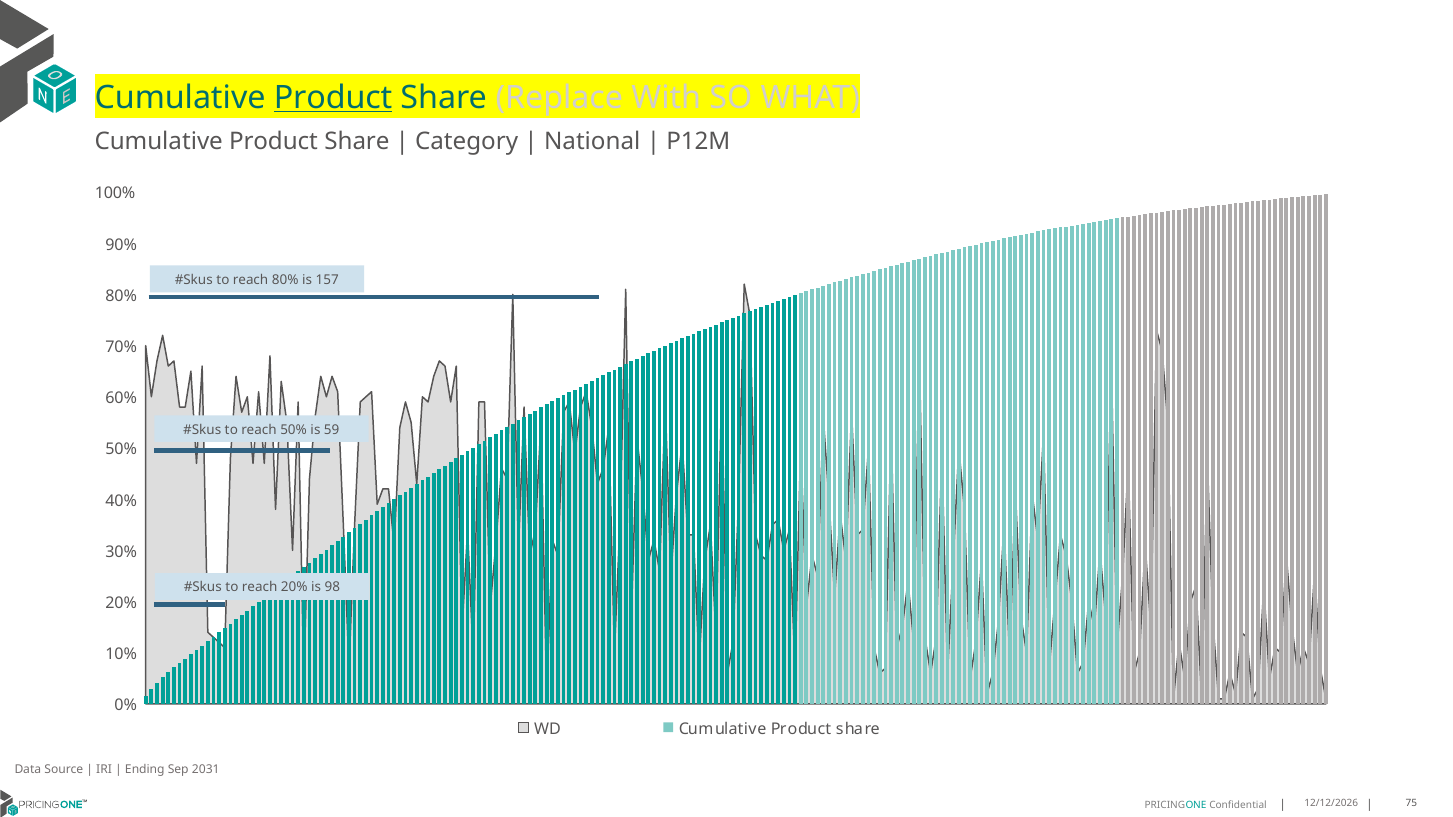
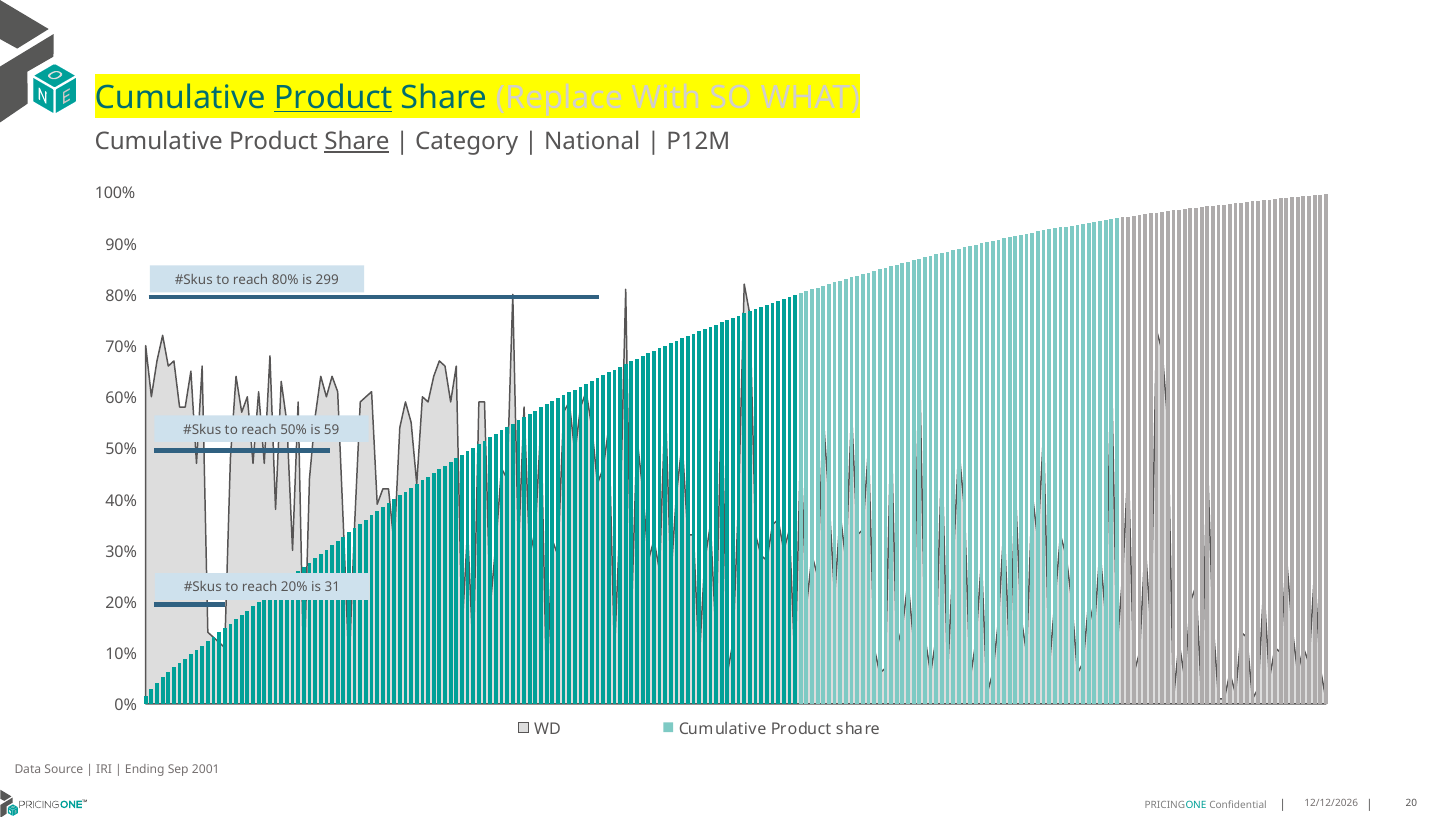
Share at (357, 142) underline: none -> present
157: 157 -> 299
98: 98 -> 31
2031: 2031 -> 2001
75: 75 -> 20
